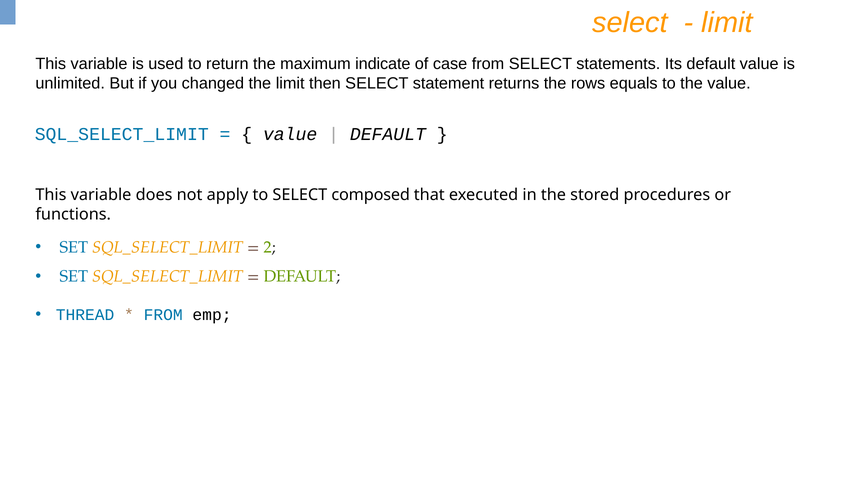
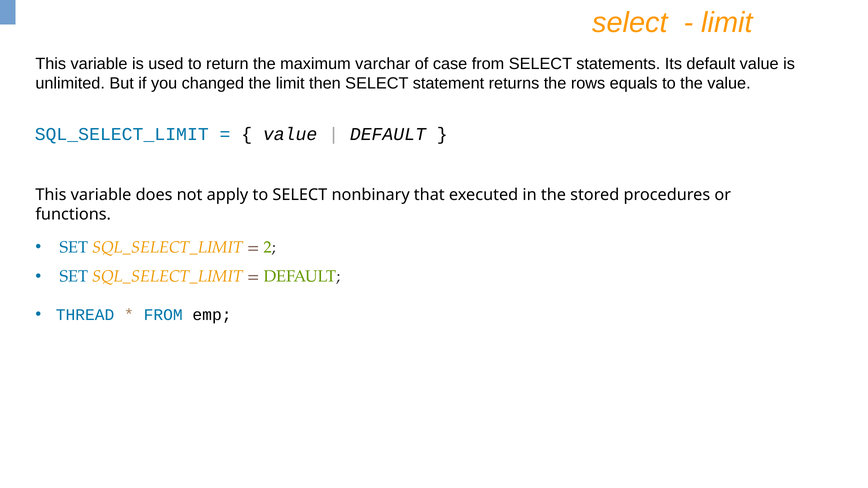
indicate: indicate -> varchar
composed: composed -> nonbinary
